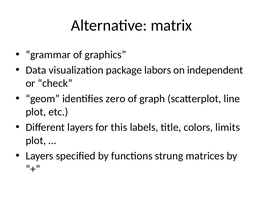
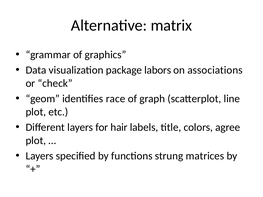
independent: independent -> associations
zero: zero -> race
this: this -> hair
limits: limits -> agree
